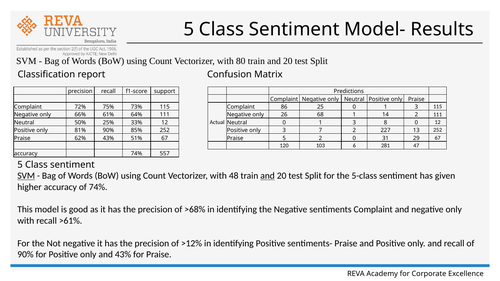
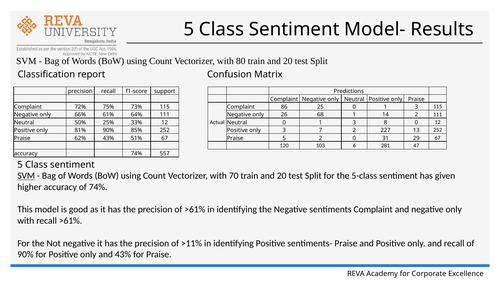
48: 48 -> 70
and at (268, 176) underline: present -> none
of >68%: >68% -> >61%
>12%: >12% -> >11%
